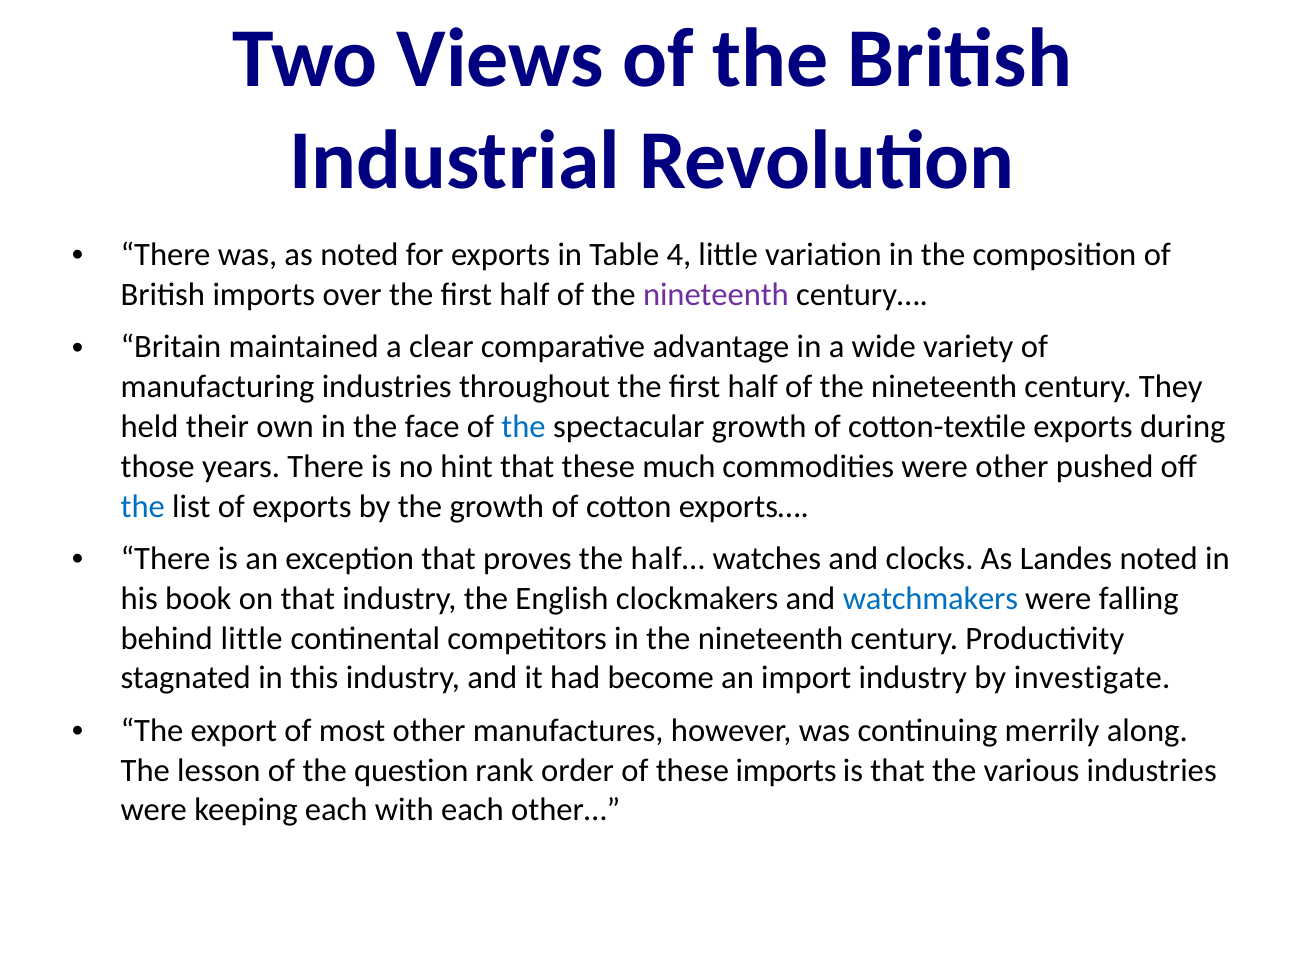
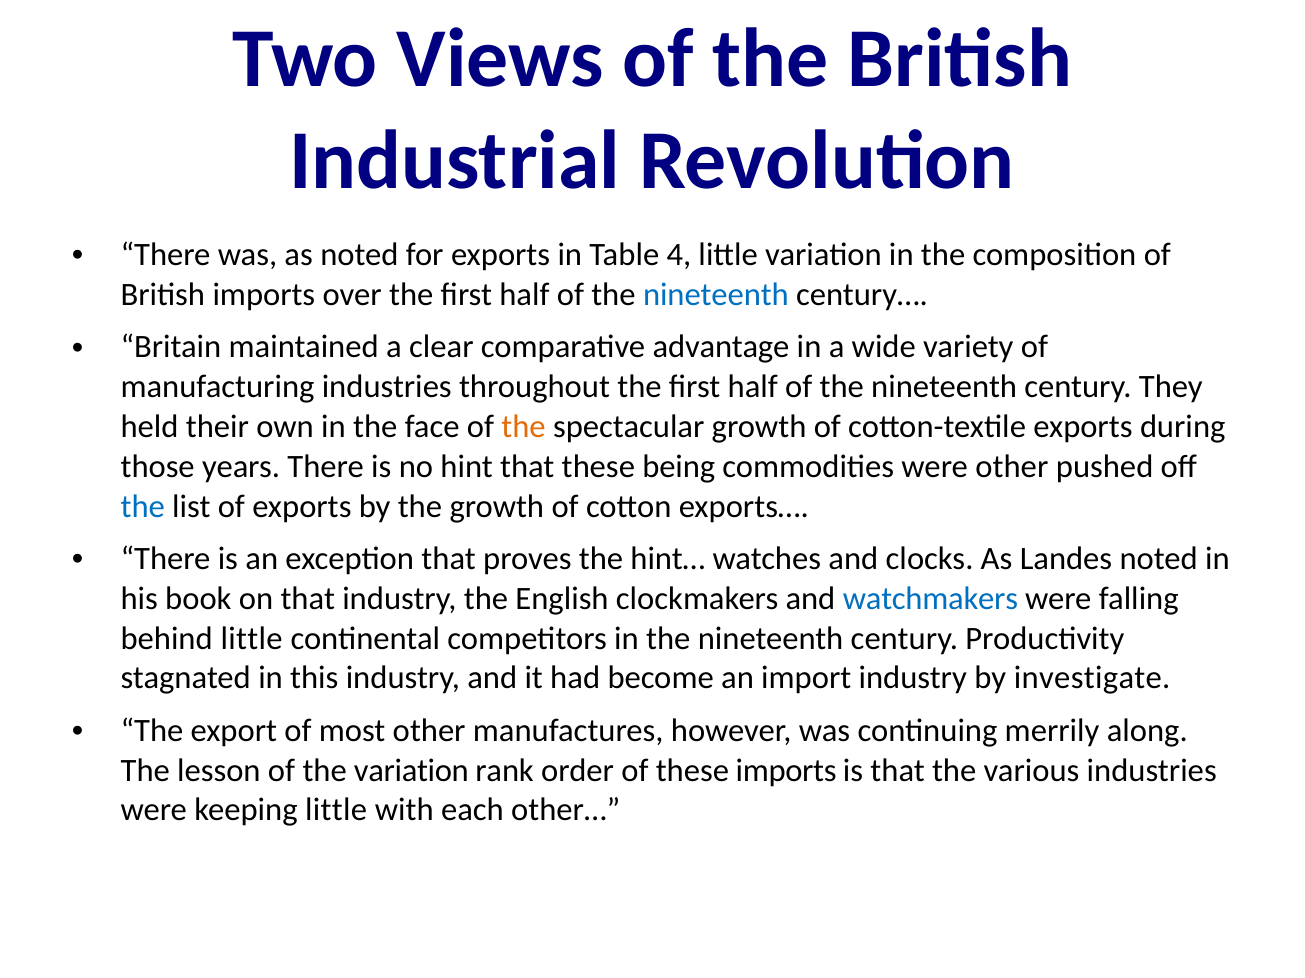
nineteenth at (716, 295) colour: purple -> blue
the at (524, 427) colour: blue -> orange
much: much -> being
half…: half… -> hint…
the question: question -> variation
keeping each: each -> little
